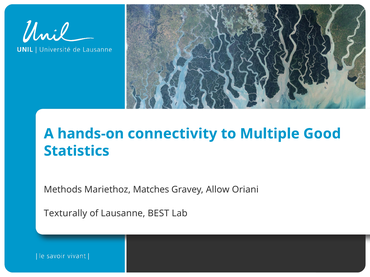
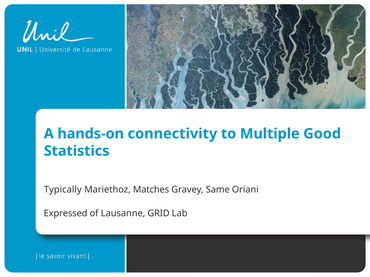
Methods: Methods -> Typically
Allow: Allow -> Same
Texturally: Texturally -> Expressed
BEST: BEST -> GRID
